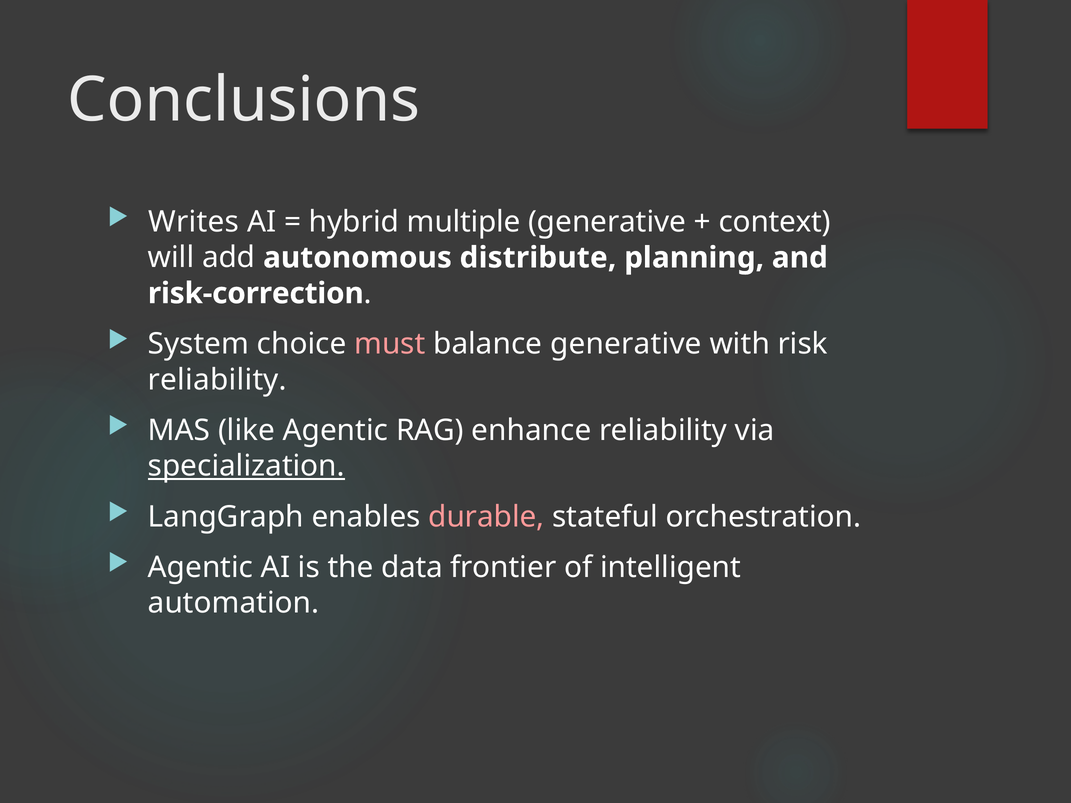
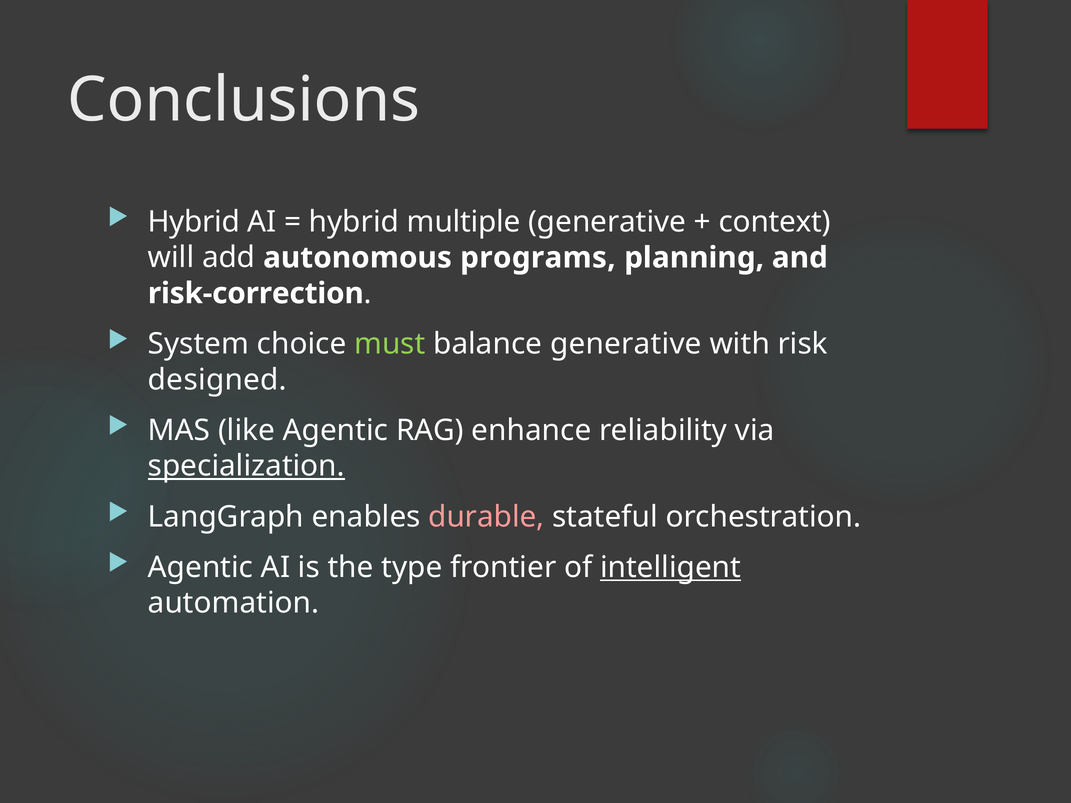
Writes at (194, 222): Writes -> Hybrid
distribute: distribute -> programs
must colour: pink -> light green
reliability at (217, 380): reliability -> designed
data: data -> type
intelligent underline: none -> present
